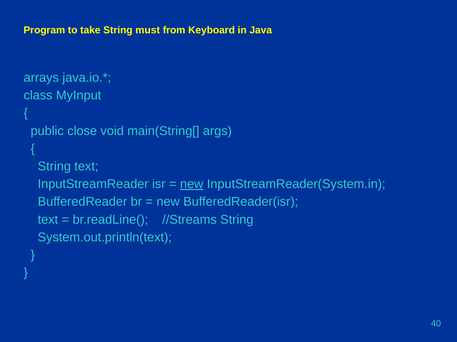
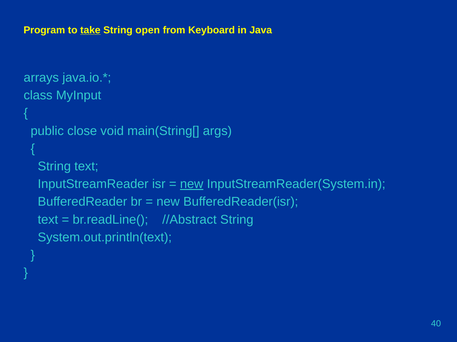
take underline: none -> present
must: must -> open
//Streams: //Streams -> //Abstract
